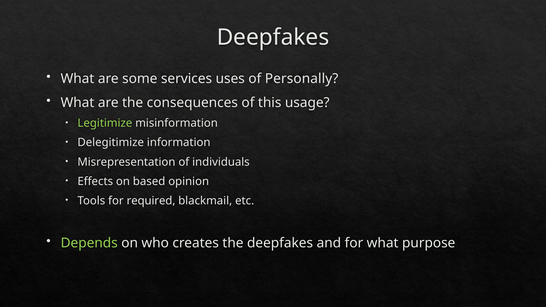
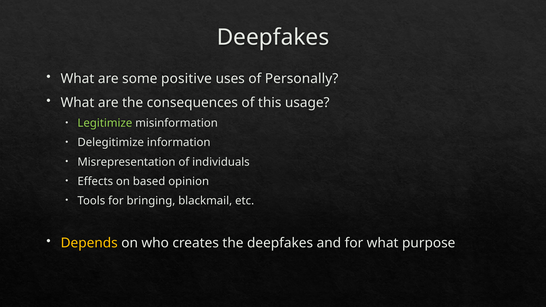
services: services -> positive
required: required -> bringing
Depends colour: light green -> yellow
